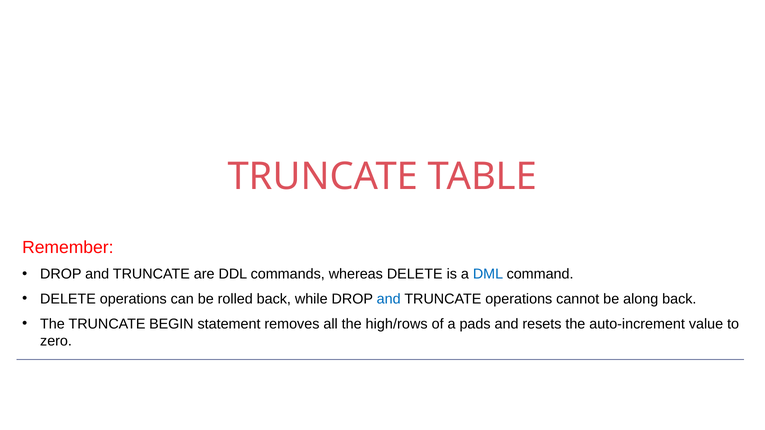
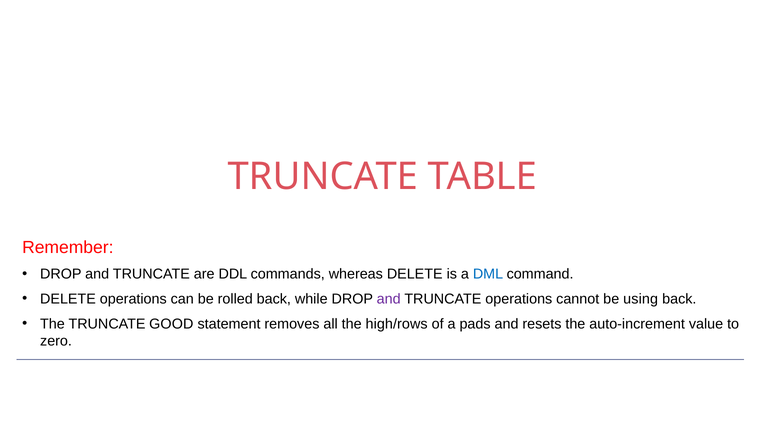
and at (389, 299) colour: blue -> purple
along: along -> using
BEGIN: BEGIN -> GOOD
